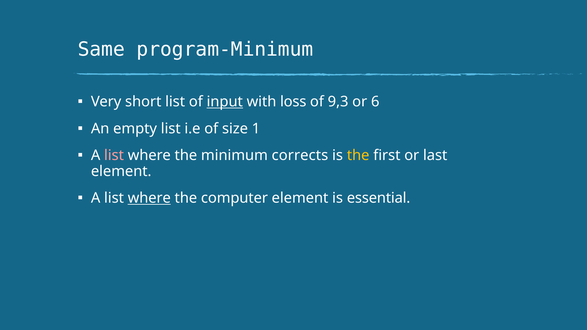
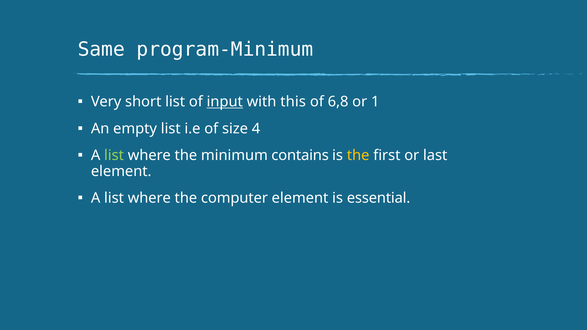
loss: loss -> this
9,3: 9,3 -> 6,8
6: 6 -> 1
1: 1 -> 4
list at (114, 156) colour: pink -> light green
corrects: corrects -> contains
where at (149, 198) underline: present -> none
